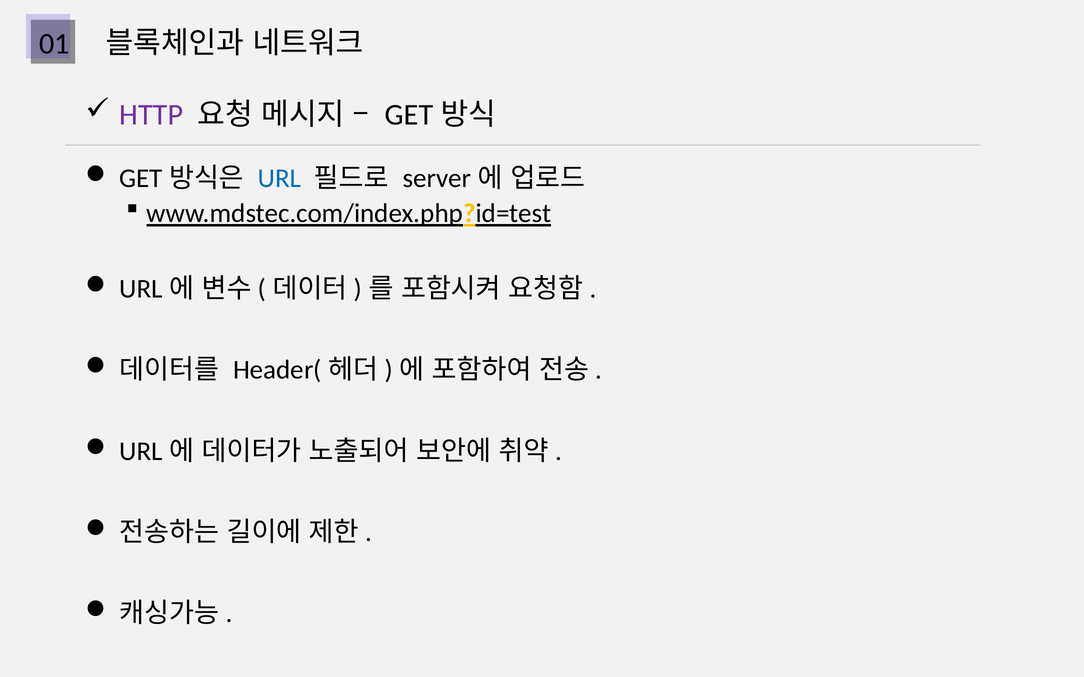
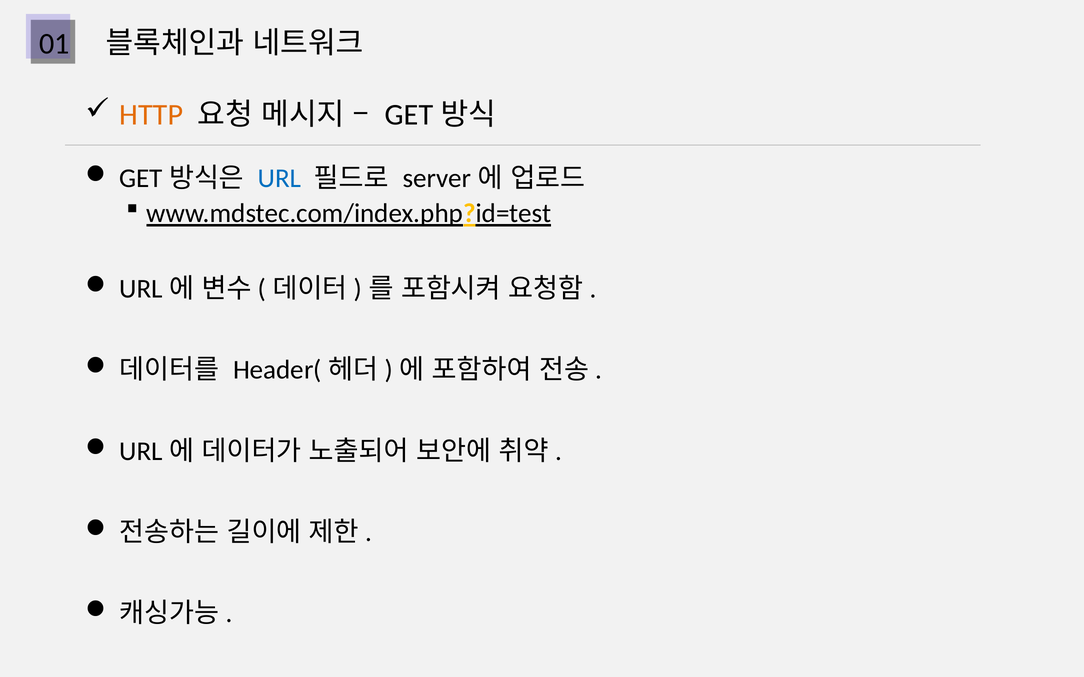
HTTP colour: purple -> orange
